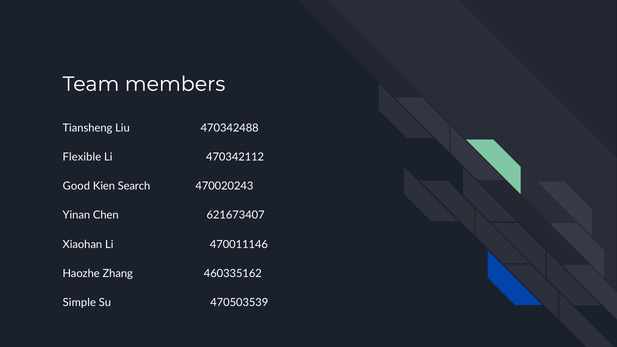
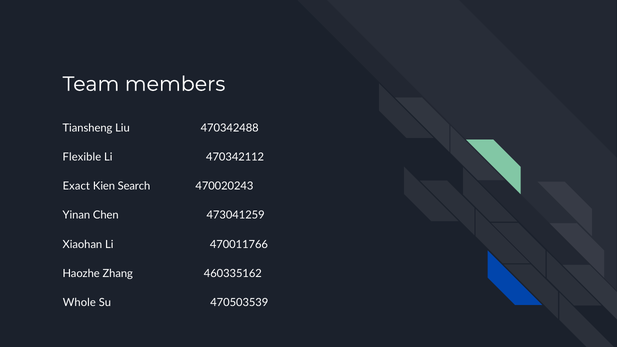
Good: Good -> Exact
621673407: 621673407 -> 473041259
470011146: 470011146 -> 470011766
Simple: Simple -> Whole
